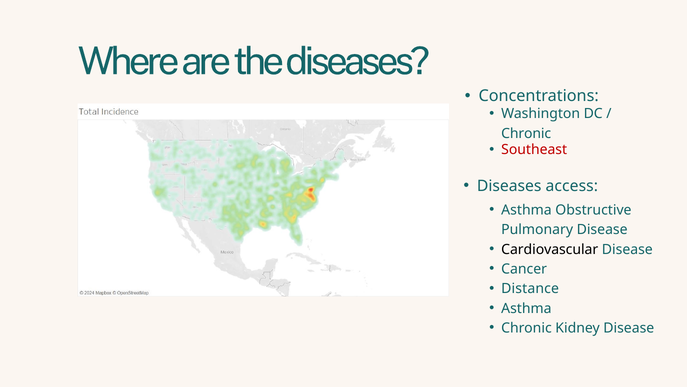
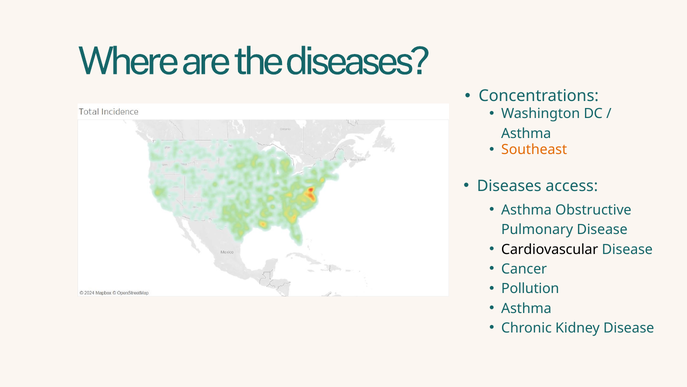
Chronic at (526, 133): Chronic -> Asthma
Southeast colour: red -> orange
Distance: Distance -> Pollution
